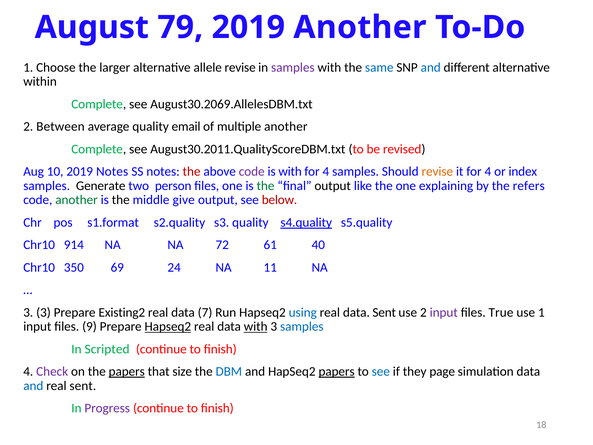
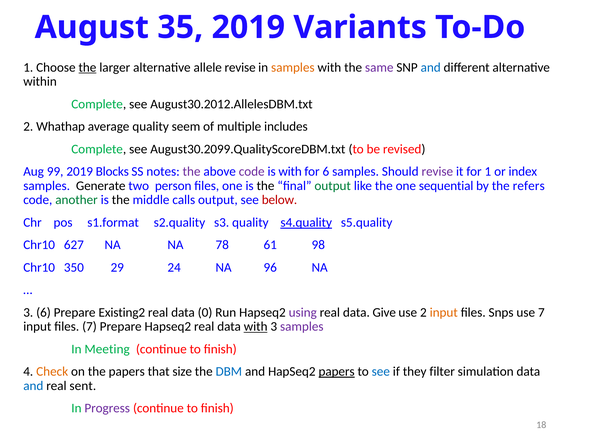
79: 79 -> 35
2019 Another: Another -> Variants
the at (87, 67) underline: none -> present
samples at (293, 67) colour: purple -> orange
same colour: blue -> purple
August30.2069.AllelesDBM.txt: August30.2069.AllelesDBM.txt -> August30.2012.AllelesDBM.txt
Between: Between -> Whathap
email: email -> seem
multiple another: another -> includes
August30.2011.QualityScoreDBM.txt: August30.2011.QualityScoreDBM.txt -> August30.2099.QualityScoreDBM.txt
10: 10 -> 99
2019 Notes: Notes -> Blocks
the at (192, 171) colour: red -> purple
4 at (326, 171): 4 -> 6
revise at (437, 171) colour: orange -> purple
it for 4: 4 -> 1
the at (266, 186) colour: green -> black
output at (333, 186) colour: black -> green
explaining: explaining -> sequential
give: give -> calls
914: 914 -> 627
72: 72 -> 78
40: 40 -> 98
69: 69 -> 29
11: 11 -> 96
3 3: 3 -> 6
7: 7 -> 0
using colour: blue -> purple
data Sent: Sent -> Give
input at (444, 312) colour: purple -> orange
True: True -> Snps
use 1: 1 -> 7
files 9: 9 -> 7
Hapseq2 at (168, 326) underline: present -> none
samples at (302, 326) colour: blue -> purple
Scripted: Scripted -> Meeting
Check colour: purple -> orange
papers at (127, 371) underline: present -> none
page: page -> filter
